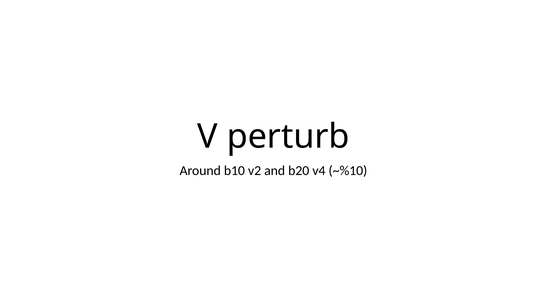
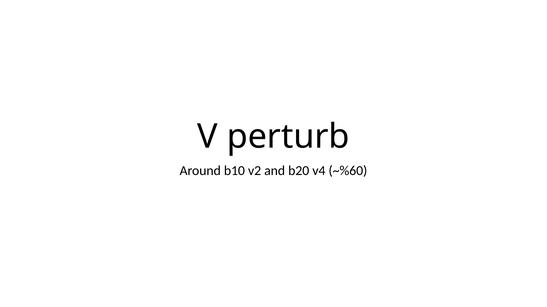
~%10: ~%10 -> ~%60
